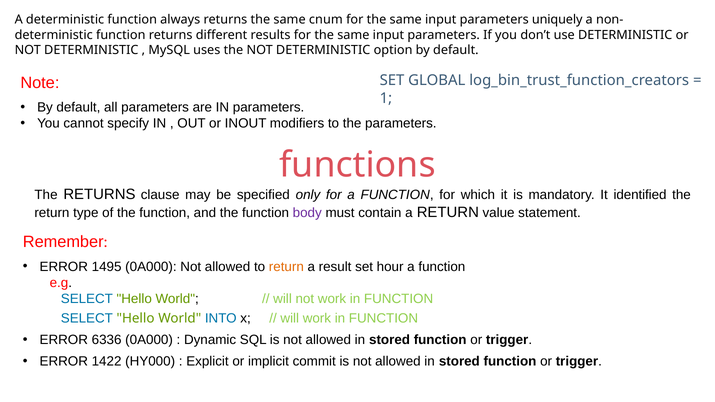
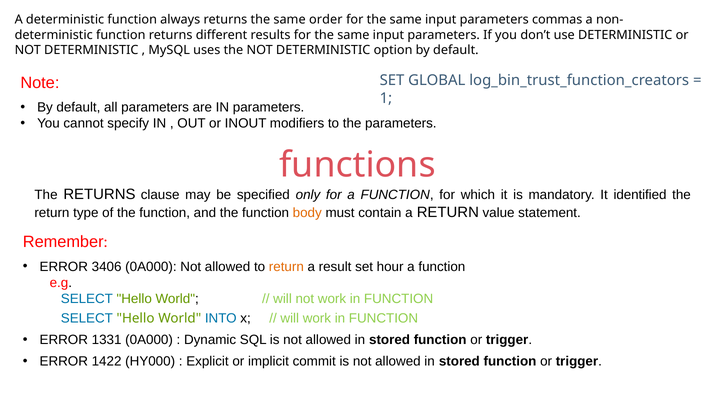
cnum: cnum -> order
uniquely: uniquely -> commas
body colour: purple -> orange
1495: 1495 -> 3406
6336: 6336 -> 1331
